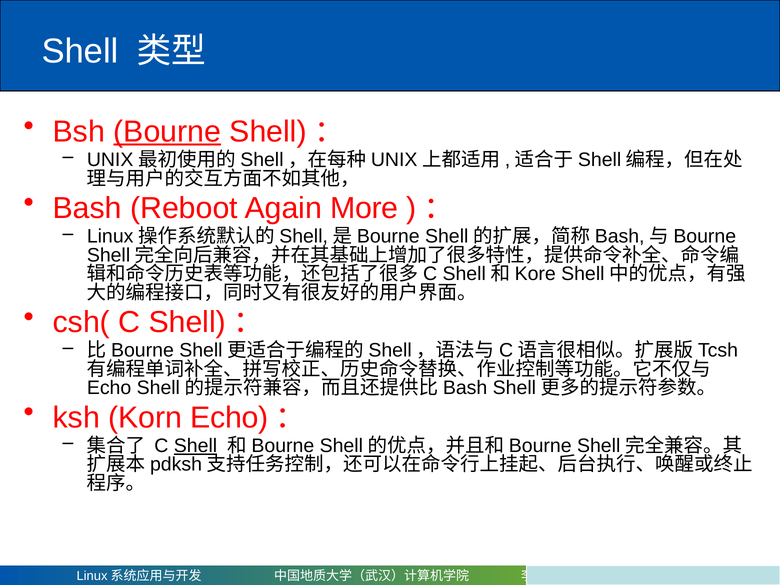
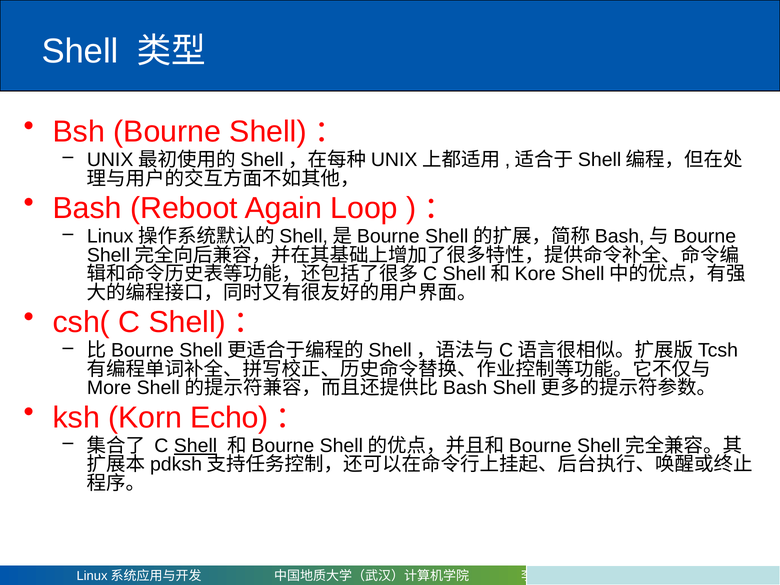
Bourne underline: present -> none
More: More -> Loop
Echo at (109, 388): Echo -> More
